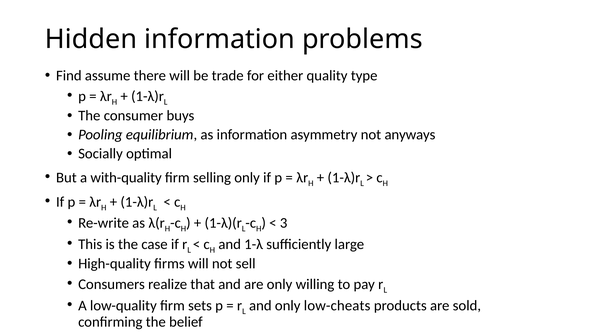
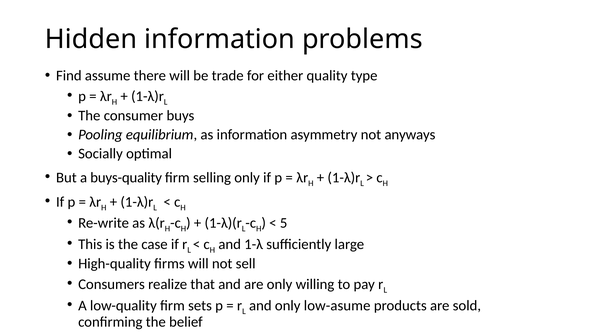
with-quality: with-quality -> buys-quality
3: 3 -> 5
low-cheats: low-cheats -> low-asume
